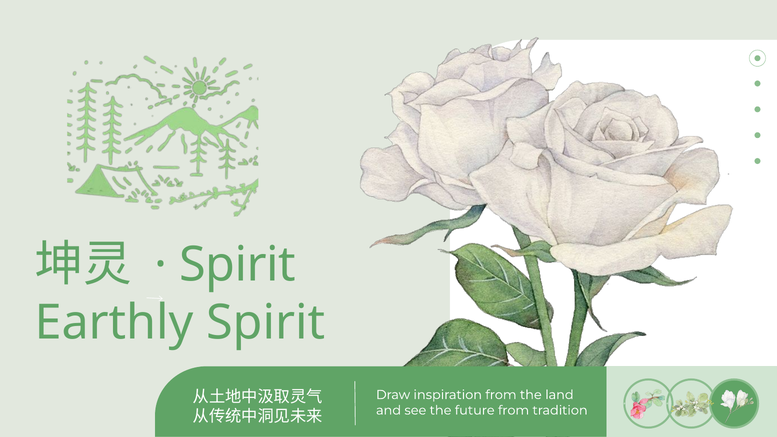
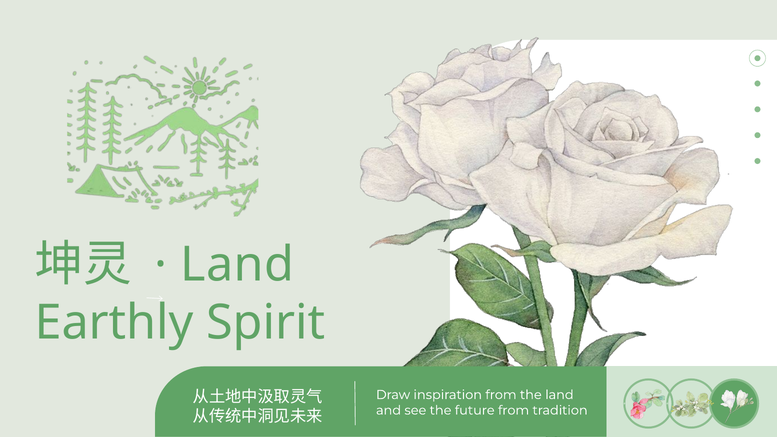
Spirit at (238, 265): Spirit -> Land
